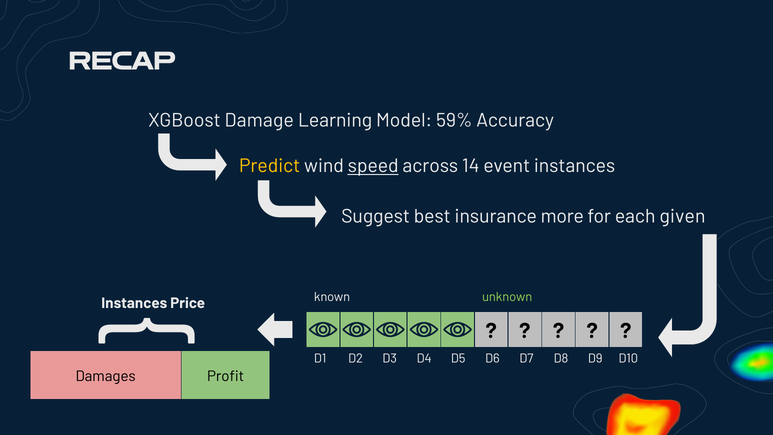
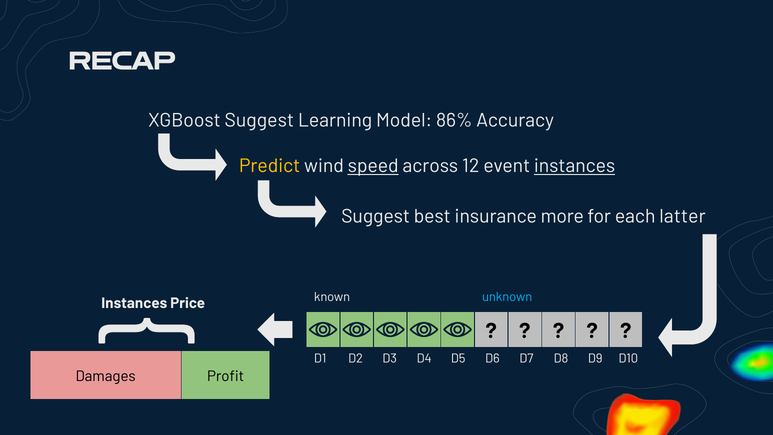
XGBoost Damage: Damage -> Suggest
59%: 59% -> 86%
14: 14 -> 12
instances at (575, 166) underline: none -> present
given: given -> latter
unknown colour: light green -> light blue
